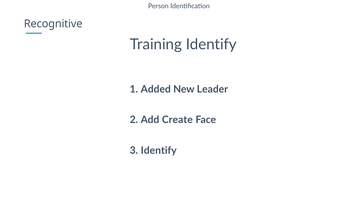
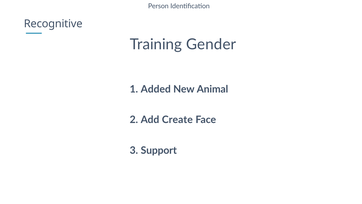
Training Identify: Identify -> Gender
Leader: Leader -> Animal
Identify at (159, 150): Identify -> Support
